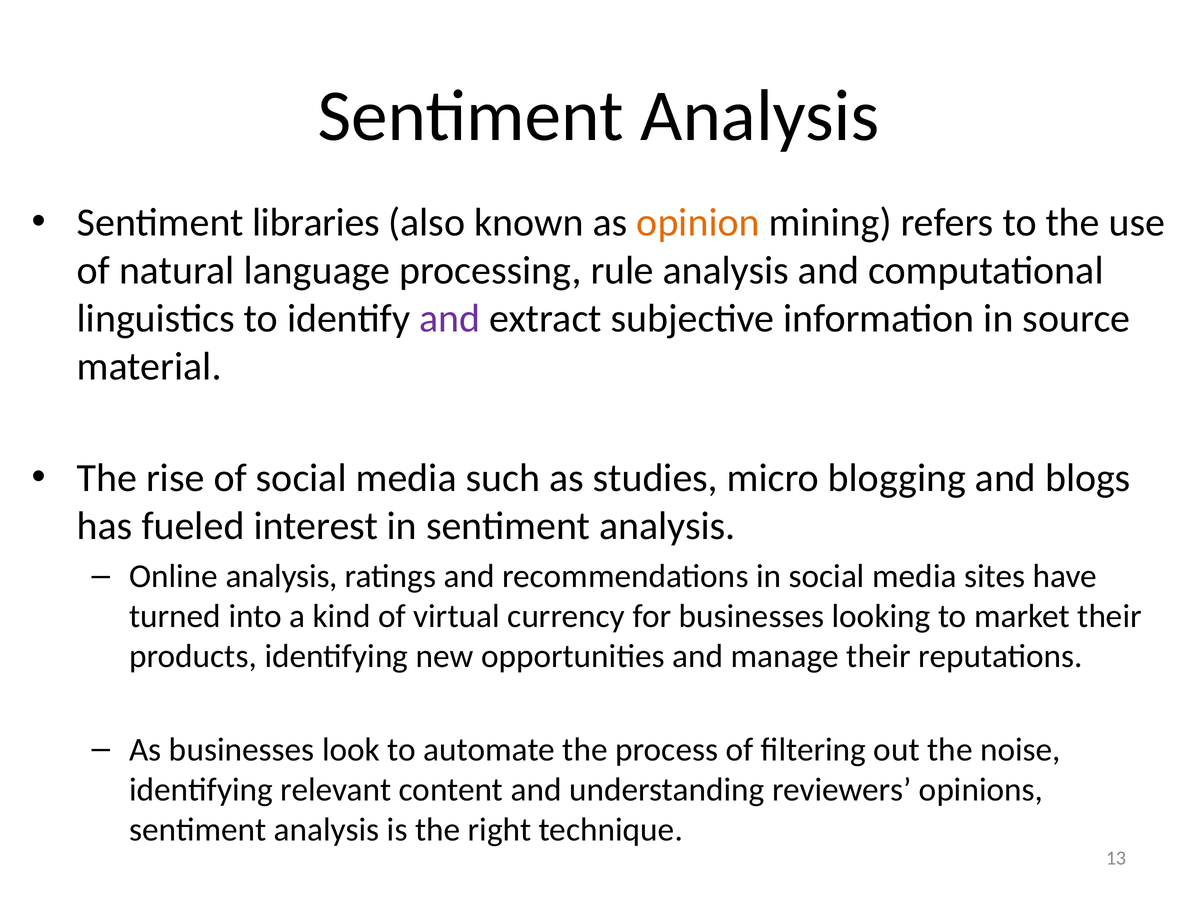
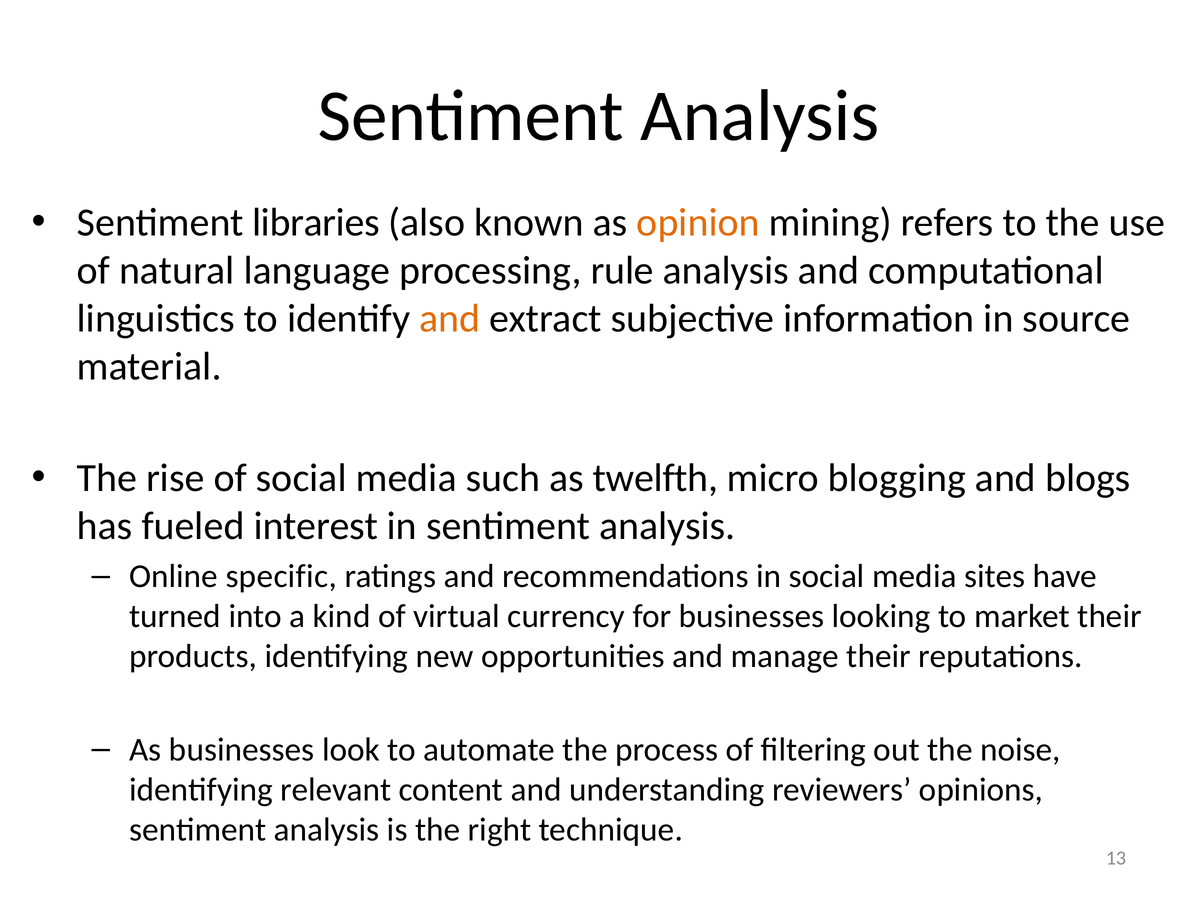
and at (450, 318) colour: purple -> orange
studies: studies -> twelfth
Online analysis: analysis -> specific
